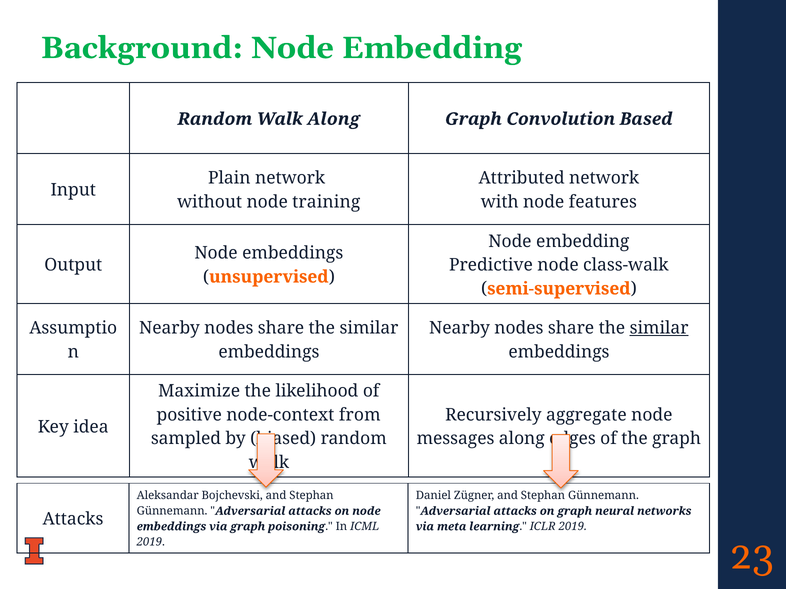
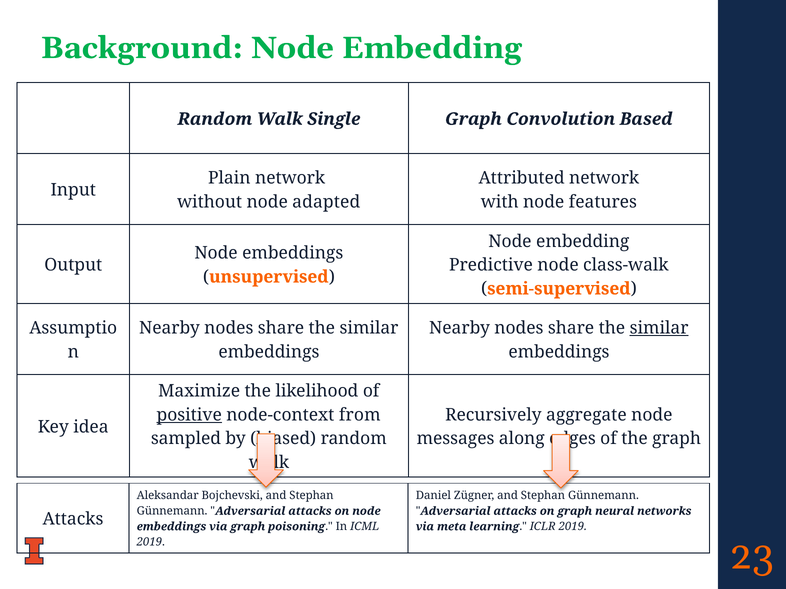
Walk Along: Along -> Single
training: training -> adapted
positive underline: none -> present
